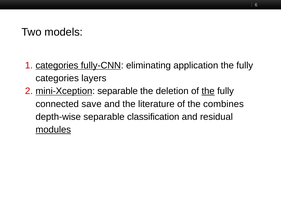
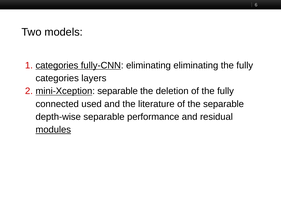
eliminating application: application -> eliminating
the at (208, 91) underline: present -> none
save: save -> used
the combines: combines -> separable
classification: classification -> performance
